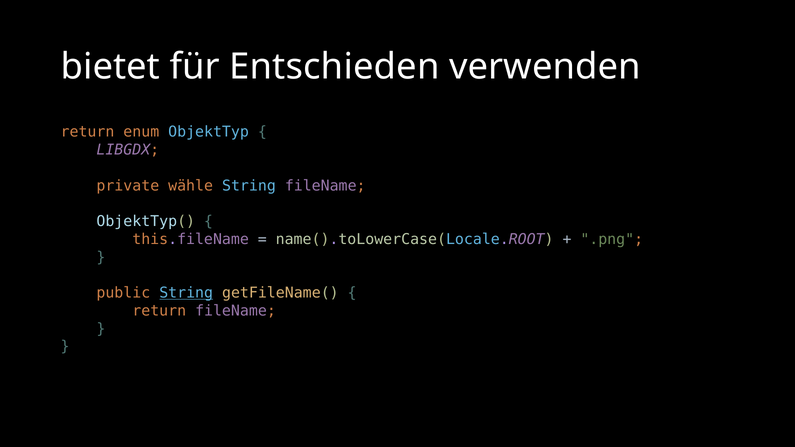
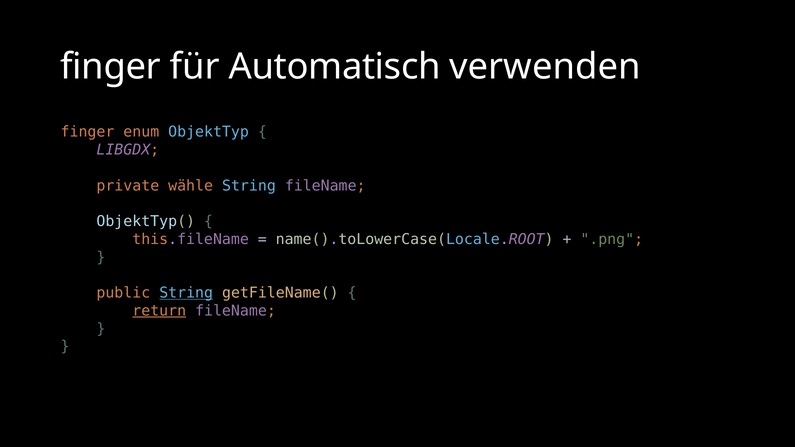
bietet at (110, 67): bietet -> finger
Entschieden: Entschieden -> Automatisch
return at (88, 132): return -> finger
return at (159, 311) underline: none -> present
